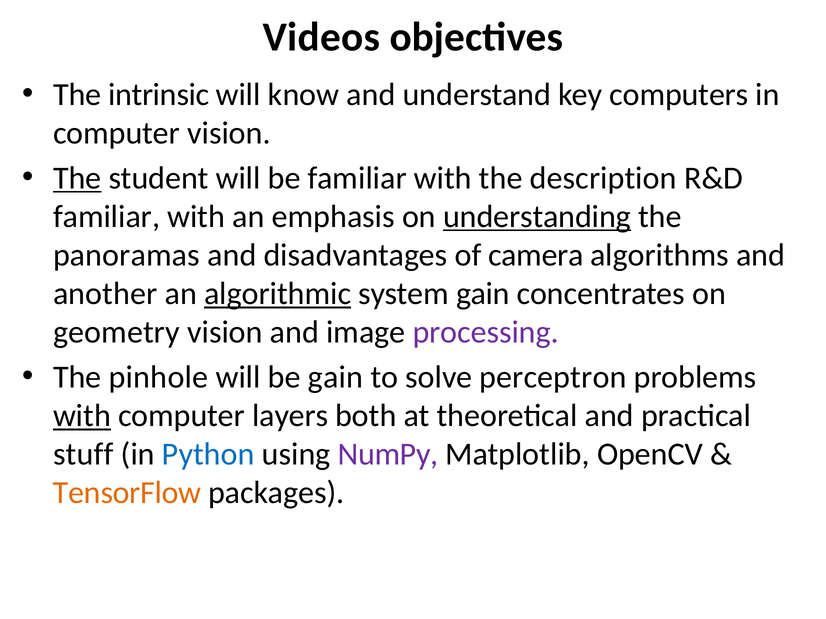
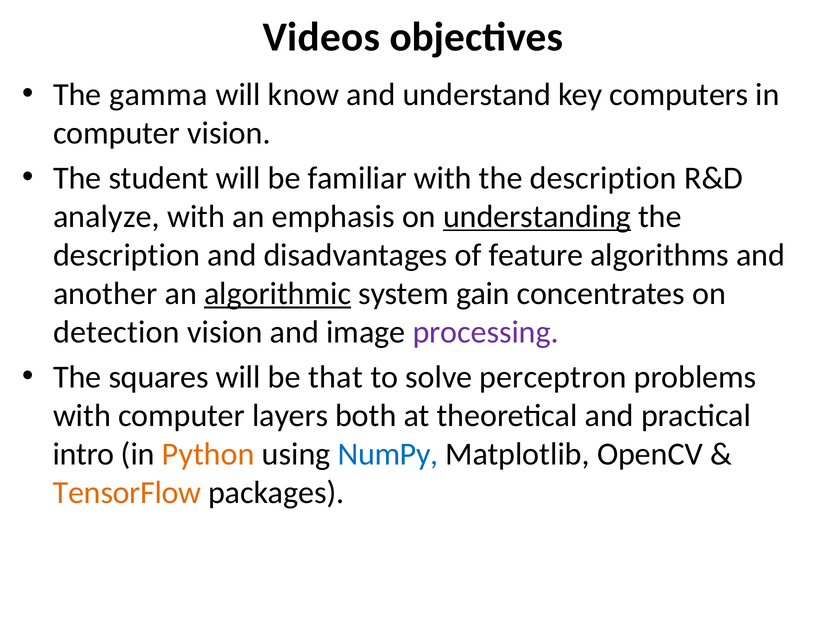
intrinsic: intrinsic -> gamma
The at (77, 178) underline: present -> none
familiar at (107, 217): familiar -> analyze
panoramas at (127, 255): panoramas -> description
camera: camera -> feature
geometry: geometry -> detection
pinhole: pinhole -> squares
be gain: gain -> that
with at (82, 416) underline: present -> none
stuff: stuff -> intro
Python colour: blue -> orange
NumPy colour: purple -> blue
